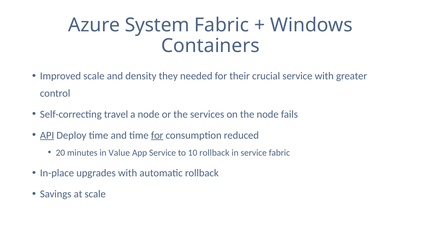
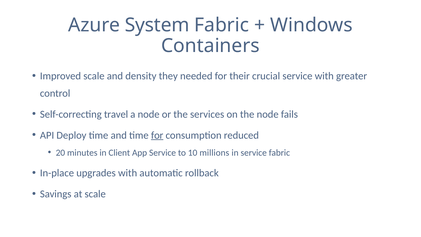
API underline: present -> none
Value: Value -> Client
10 rollback: rollback -> millions
